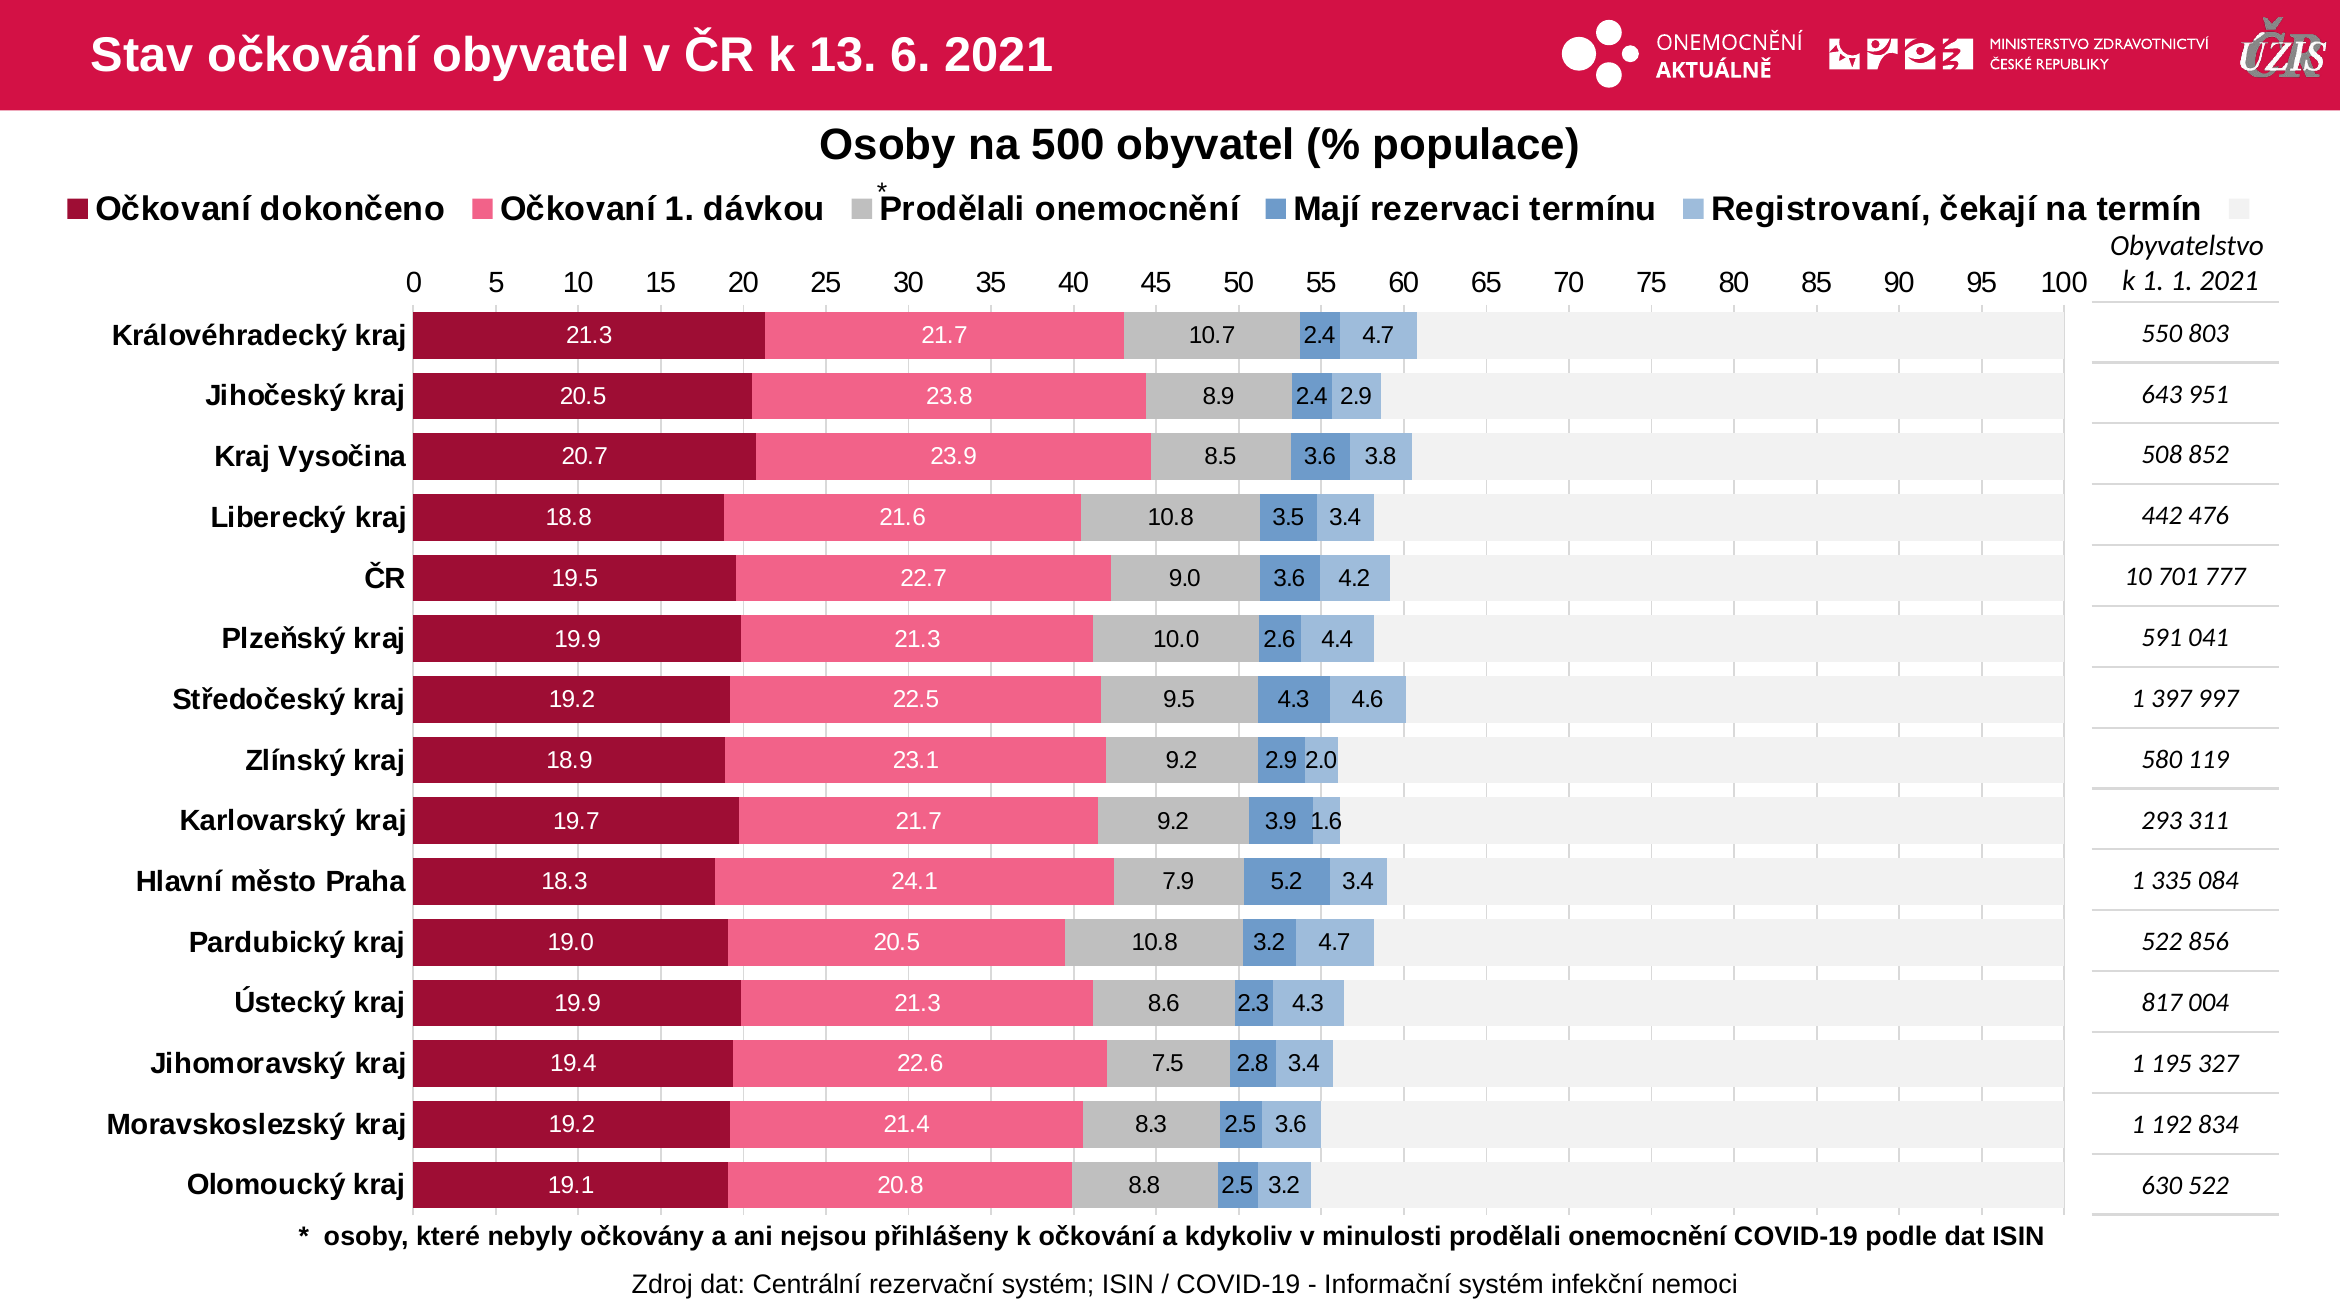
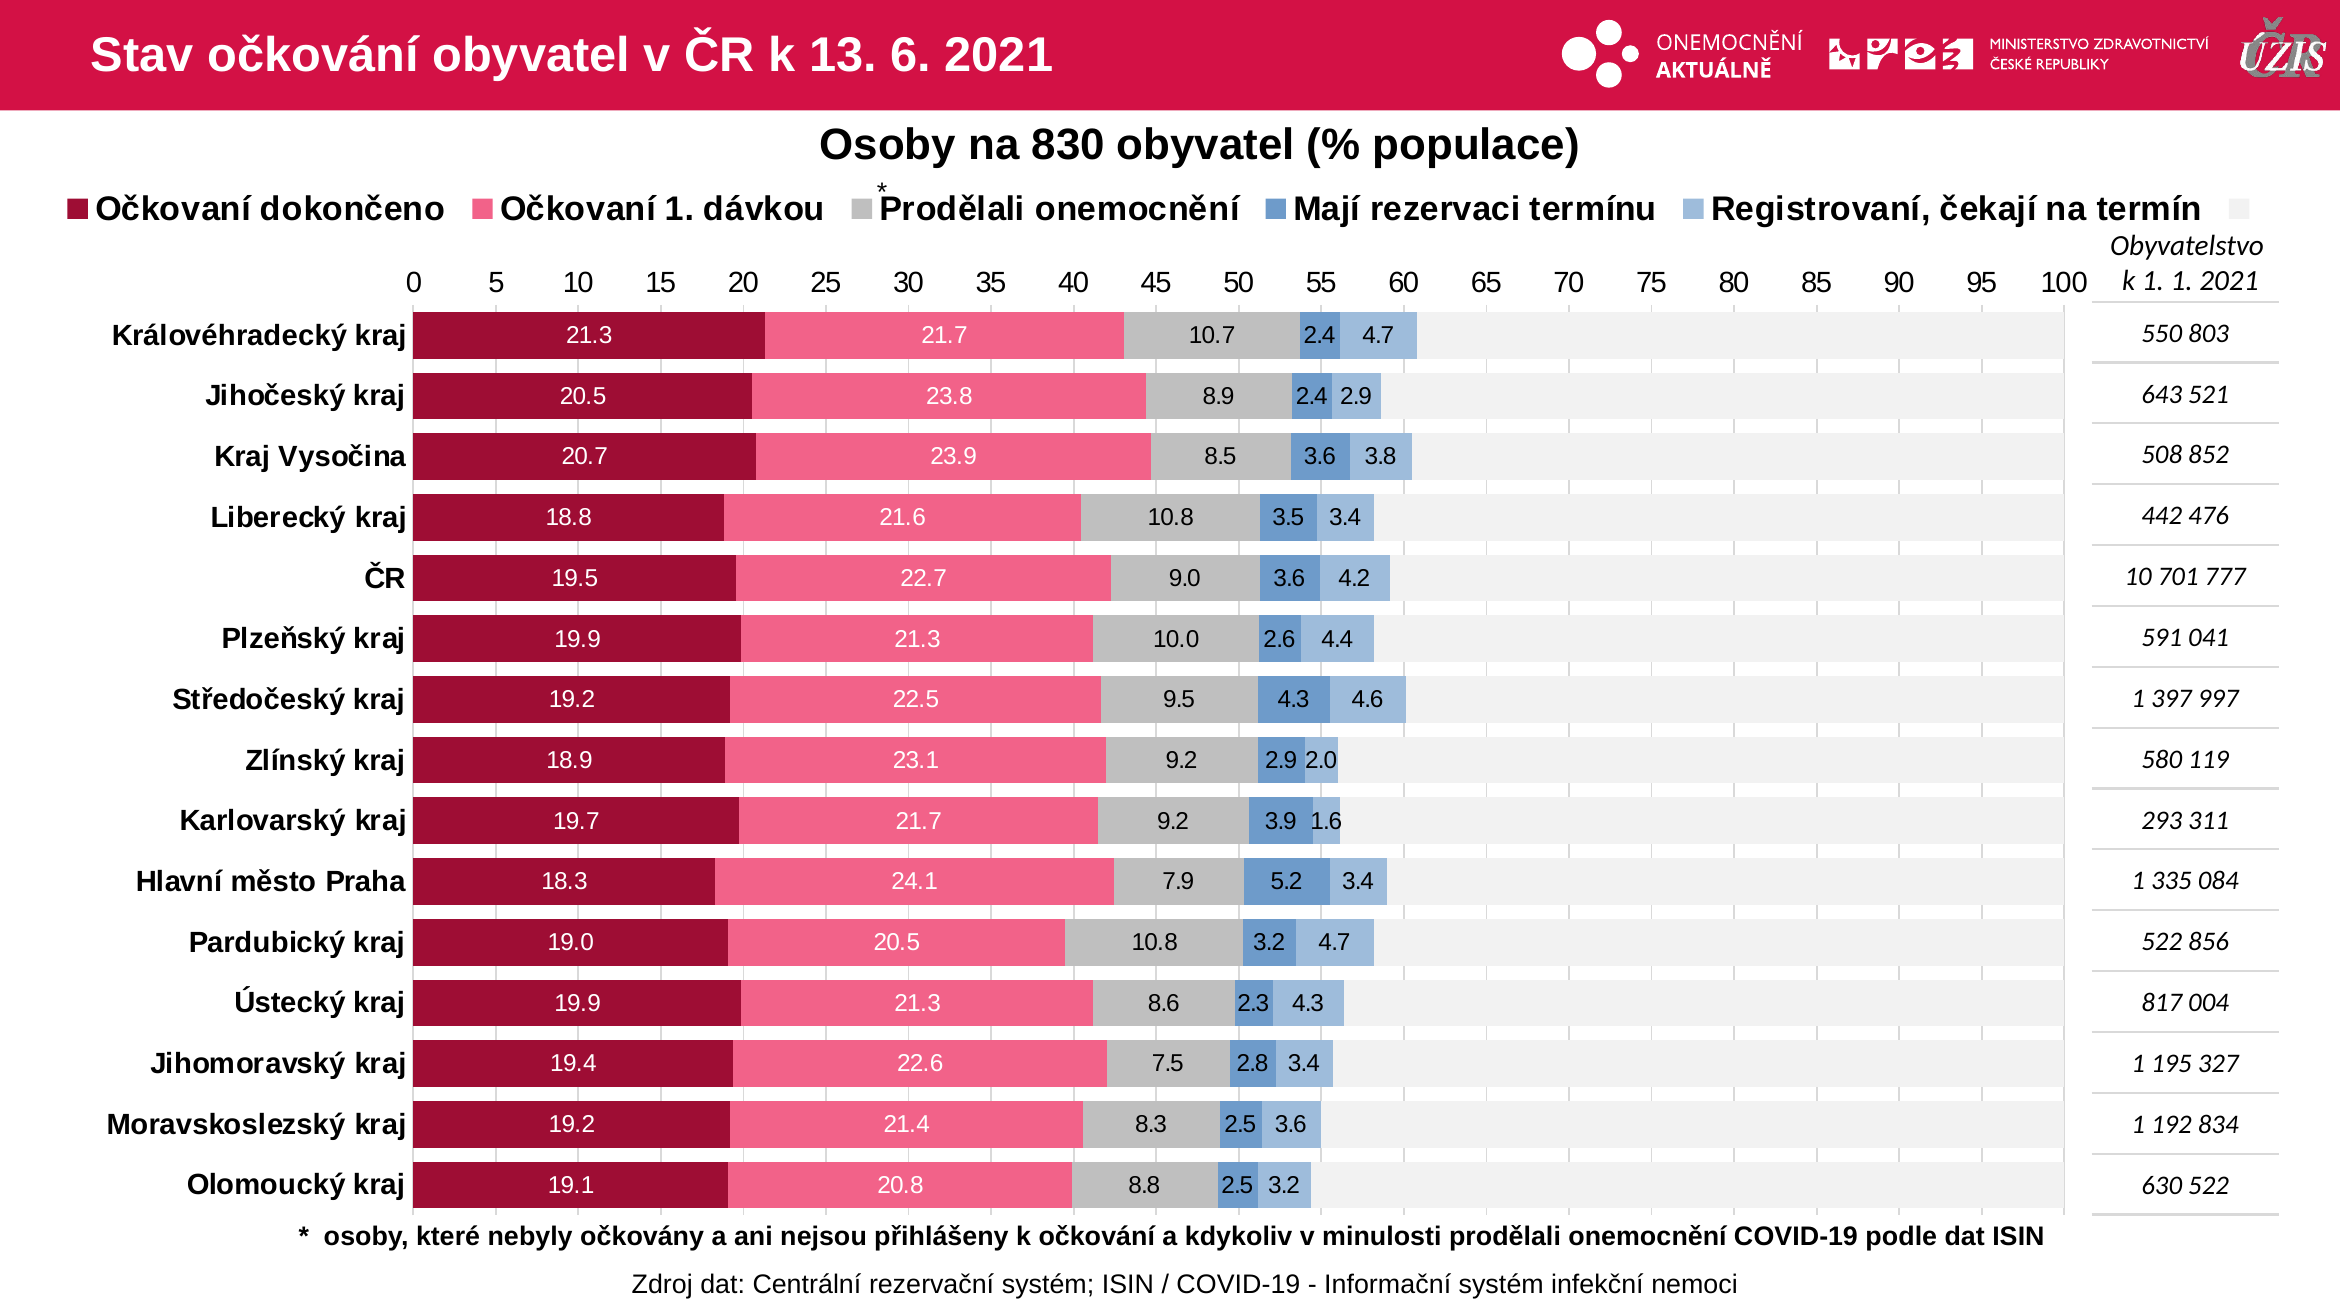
500: 500 -> 830
951: 951 -> 521
